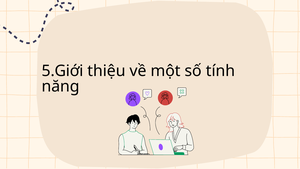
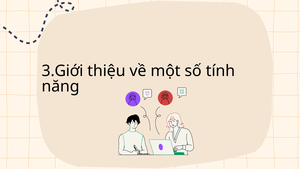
5.Giới: 5.Giới -> 3.Giới
